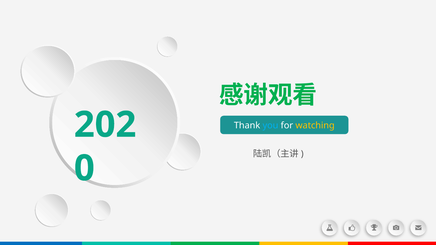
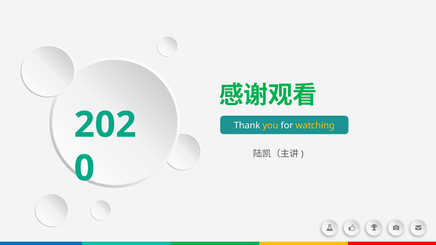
you colour: light blue -> yellow
